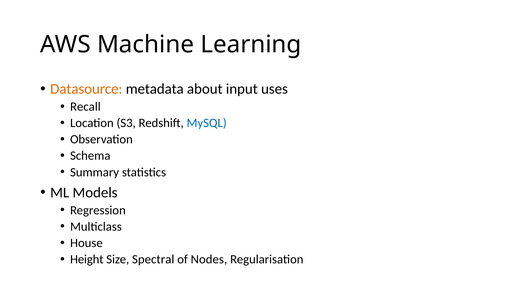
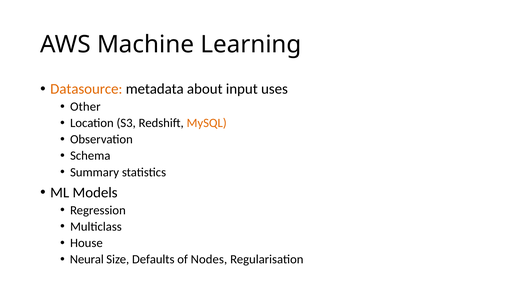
Recall: Recall -> Other
MySQL colour: blue -> orange
Height: Height -> Neural
Spectral: Spectral -> Defaults
